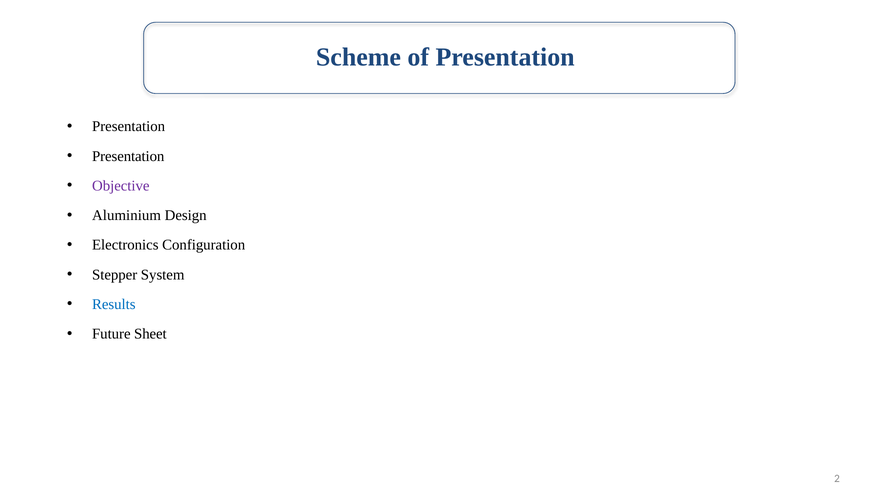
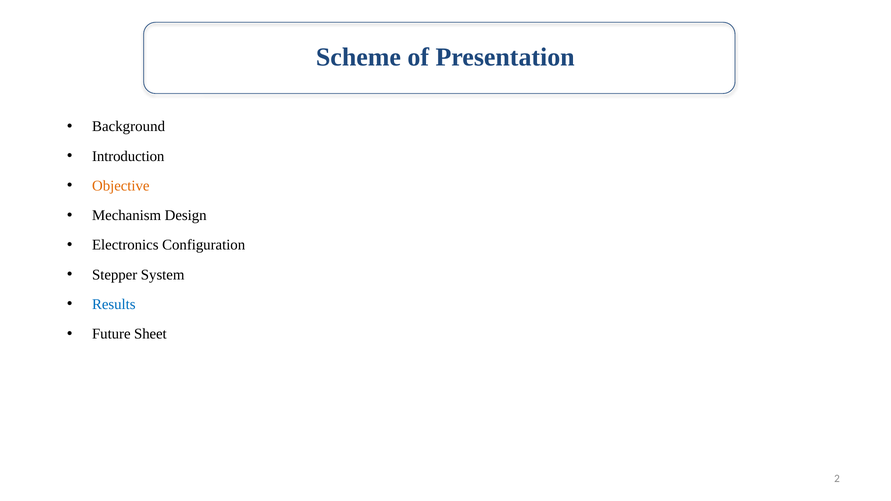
Presentation at (129, 127): Presentation -> Background
Presentation at (128, 156): Presentation -> Introduction
Objective colour: purple -> orange
Aluminium: Aluminium -> Mechanism
